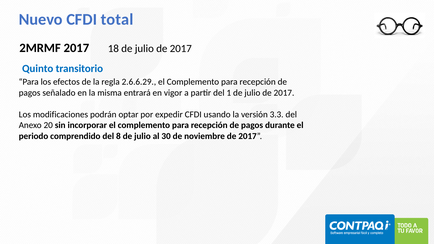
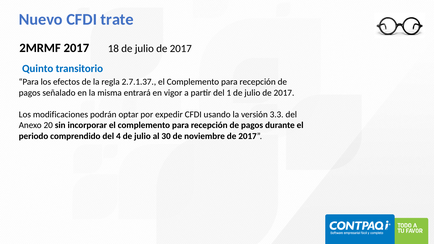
total: total -> trate
2.6.6.29: 2.6.6.29 -> 2.7.1.37
8: 8 -> 4
